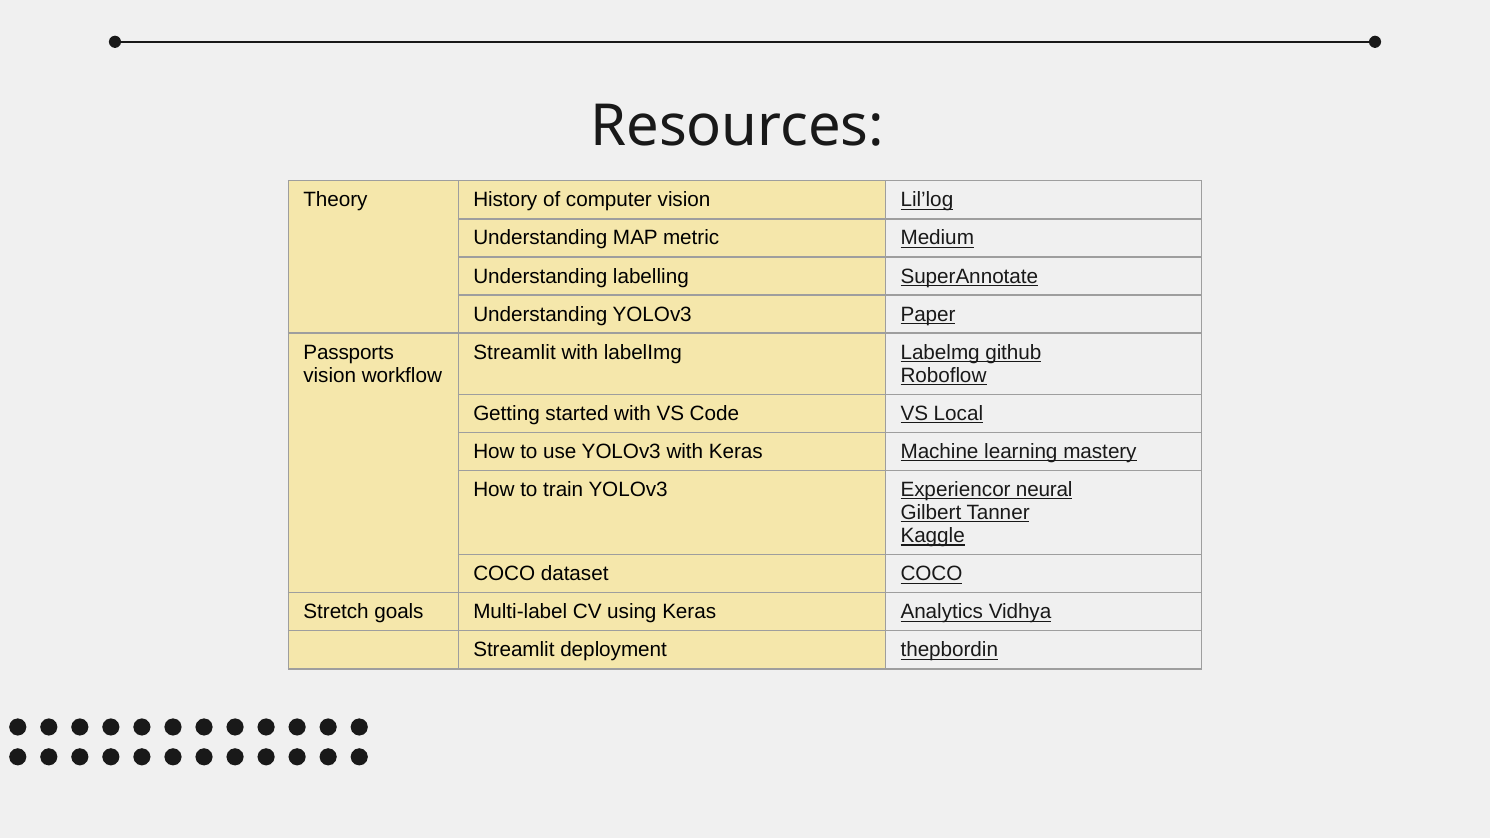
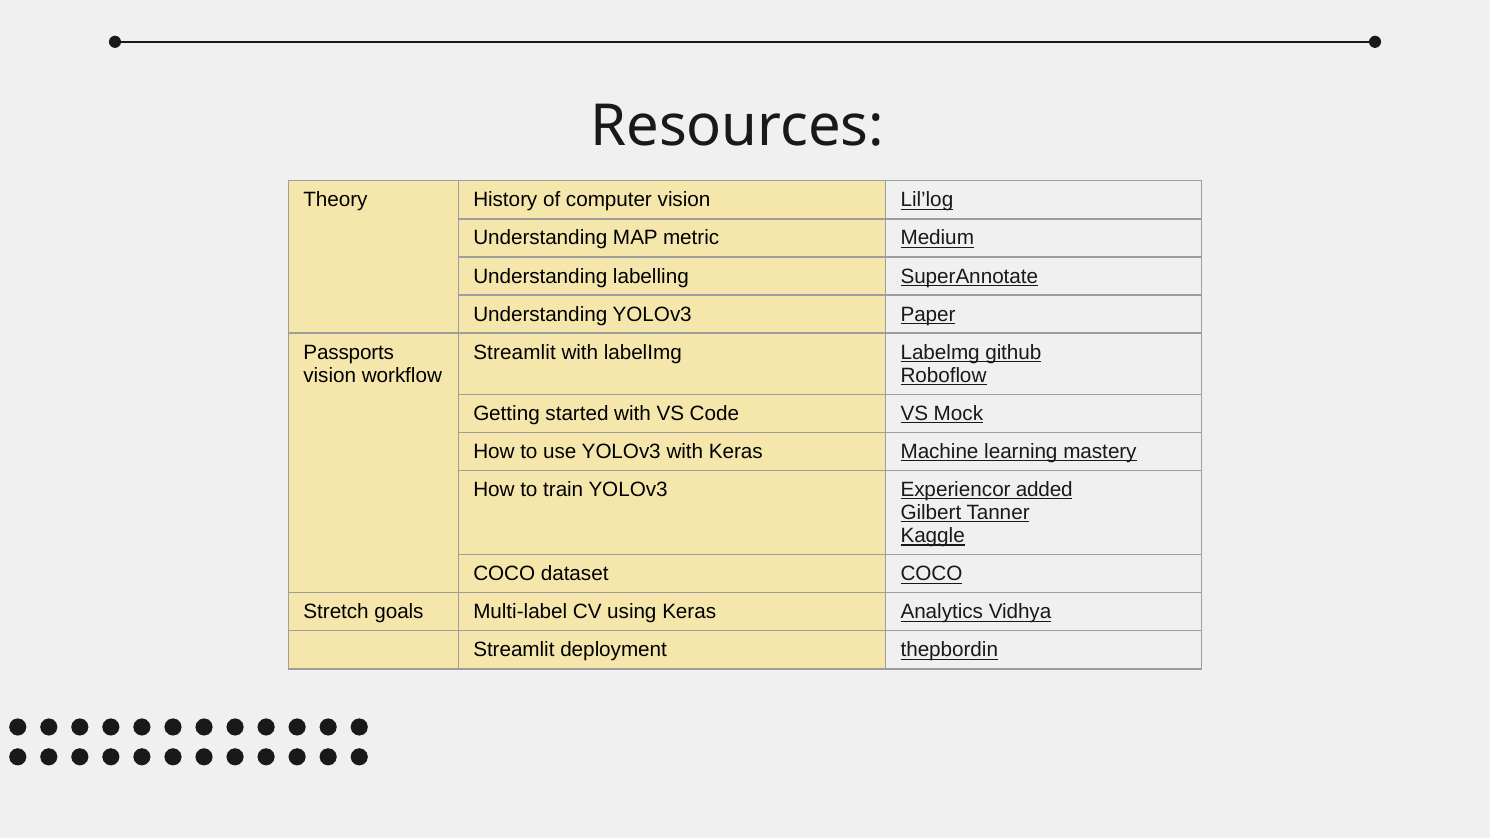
Local: Local -> Mock
neural: neural -> added
